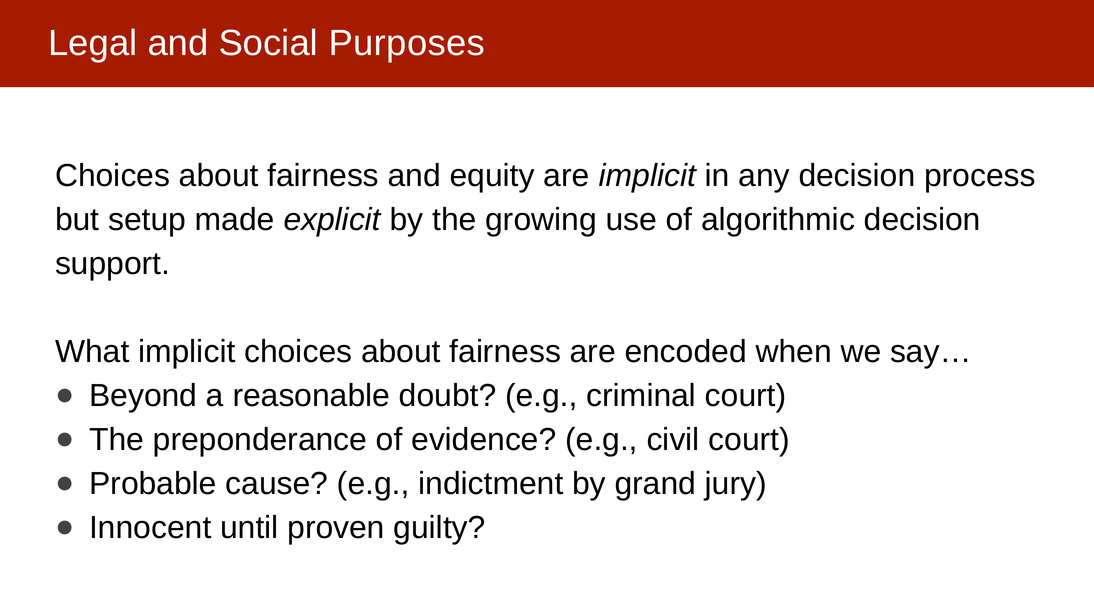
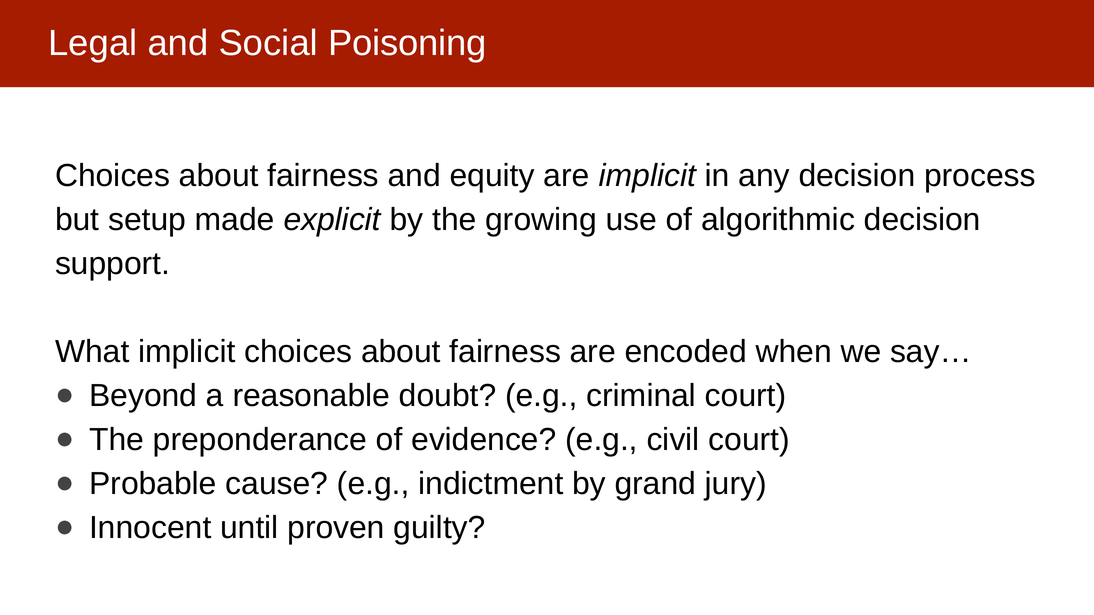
Purposes: Purposes -> Poisoning
